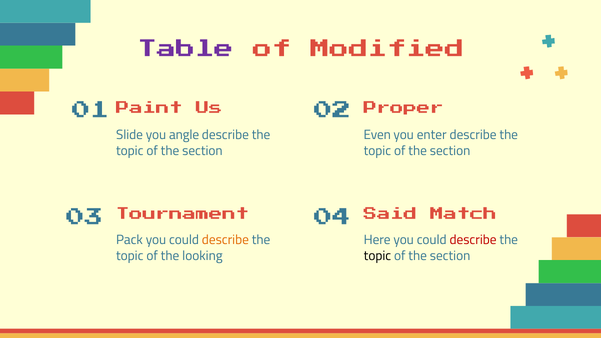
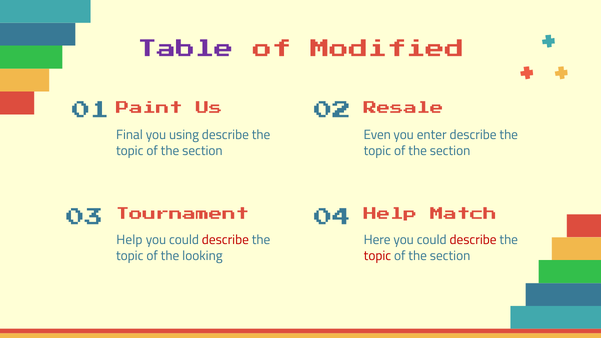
Proper: Proper -> Resale
Slide: Slide -> Final
angle: angle -> using
Said at (390, 217): Said -> Help
Pack at (129, 240): Pack -> Help
describe at (225, 240) colour: orange -> red
topic at (377, 256) colour: black -> red
